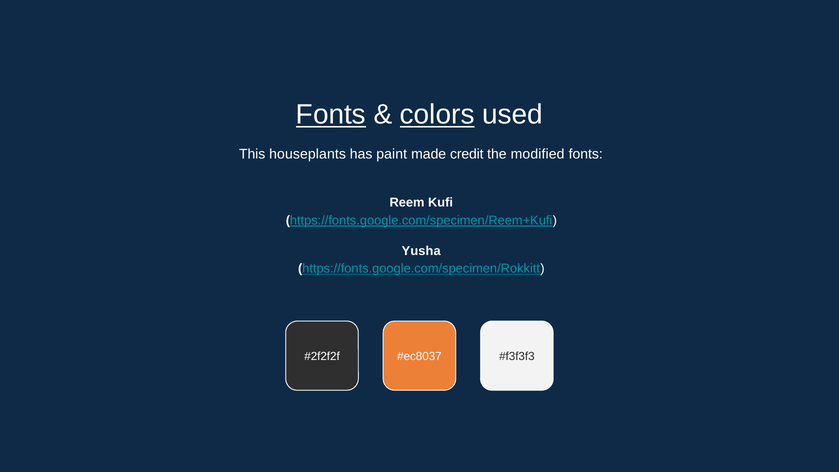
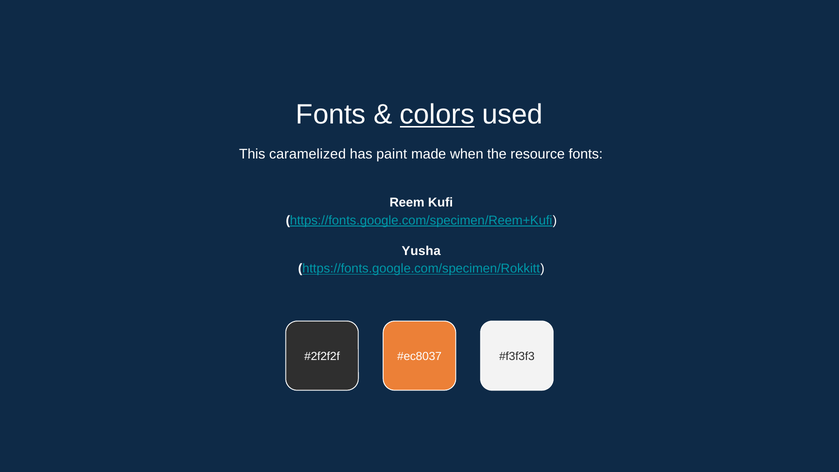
Fonts at (331, 115) underline: present -> none
houseplants: houseplants -> caramelized
credit: credit -> when
modified: modified -> resource
